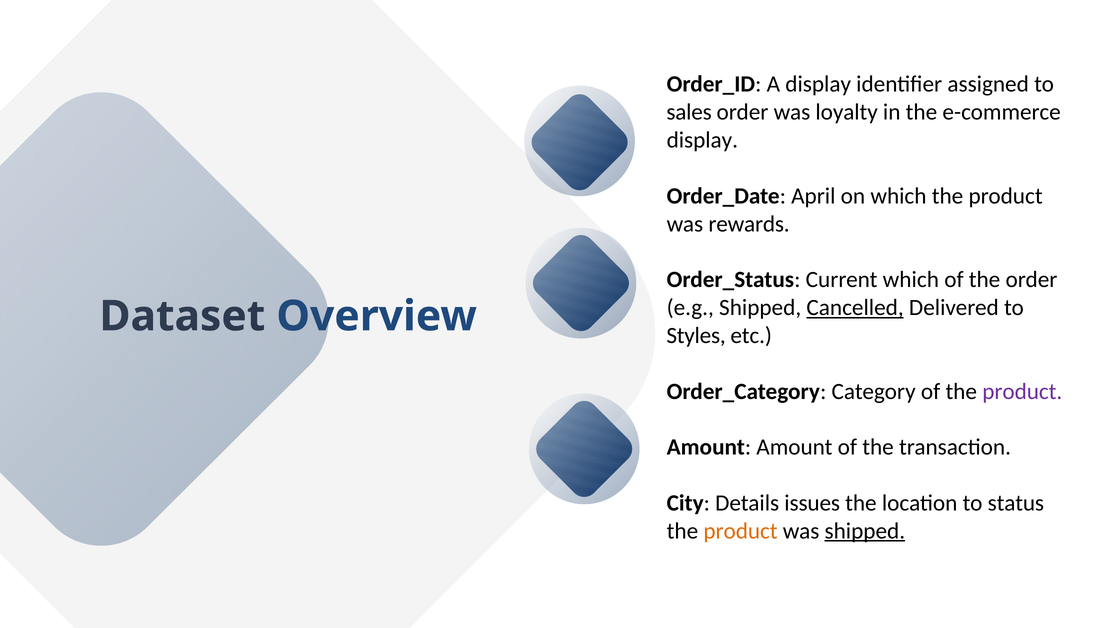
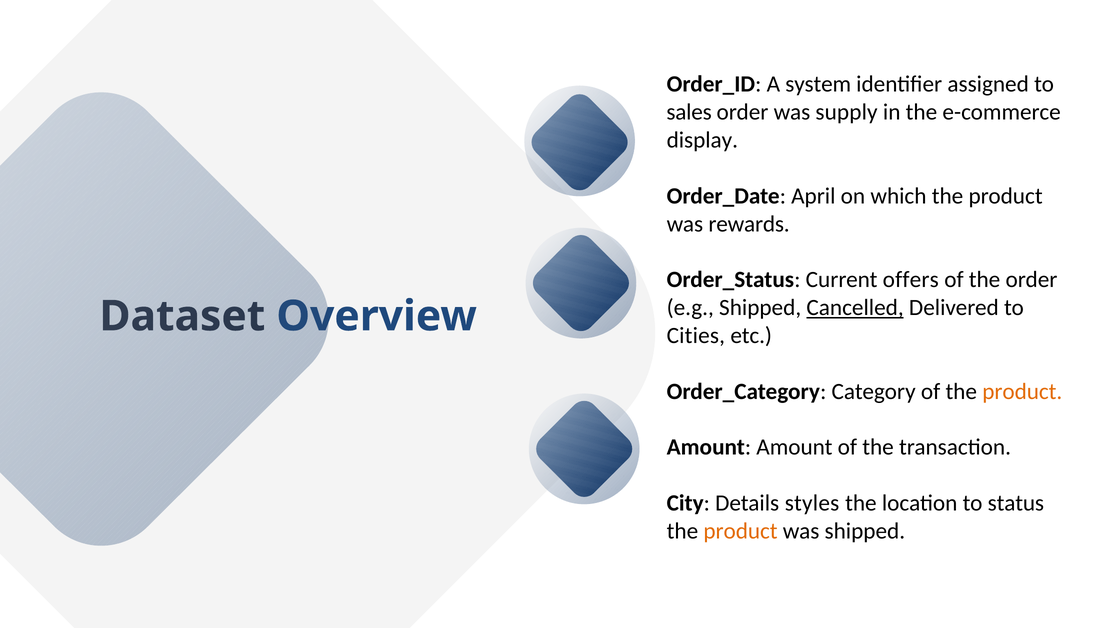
A display: display -> system
loyalty: loyalty -> supply
Current which: which -> offers
Styles: Styles -> Cities
product at (1022, 391) colour: purple -> orange
issues: issues -> styles
shipped at (865, 531) underline: present -> none
